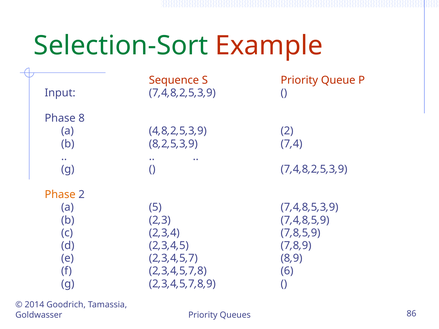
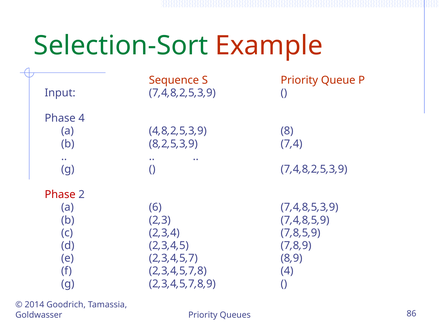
Phase 8: 8 -> 4
4,8,2,5,3,9 2: 2 -> 8
Phase at (60, 195) colour: orange -> red
5: 5 -> 6
2,3,4,5,7,8 6: 6 -> 4
